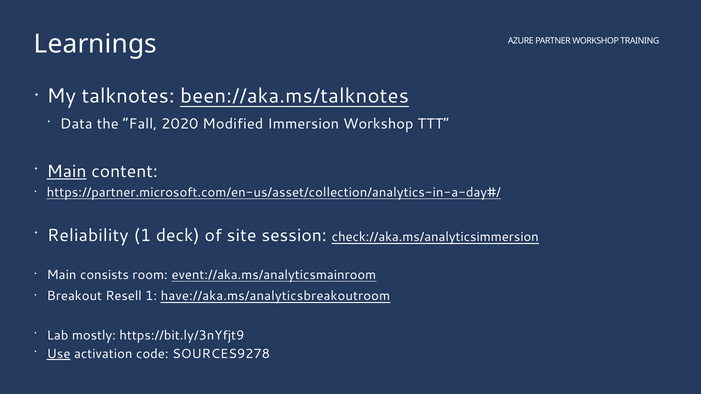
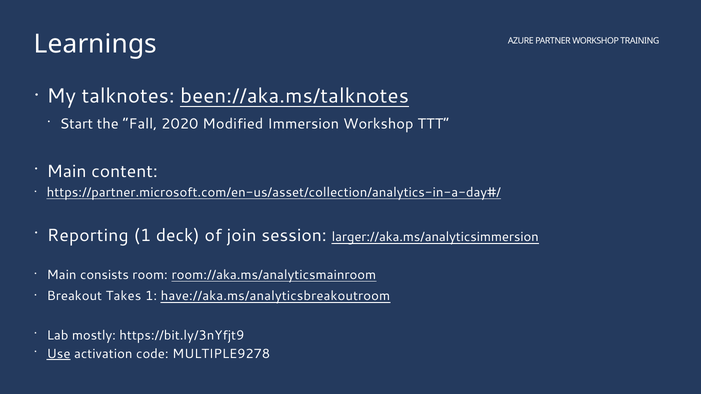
Data: Data -> Start
Main at (67, 172) underline: present -> none
Reliability: Reliability -> Reporting
site: site -> join
check://aka.ms/analyticsimmersion: check://aka.ms/analyticsimmersion -> larger://aka.ms/analyticsimmersion
event://aka.ms/analyticsmainroom: event://aka.ms/analyticsmainroom -> room://aka.ms/analyticsmainroom
Resell: Resell -> Takes
SOURCES9278: SOURCES9278 -> MULTIPLE9278
